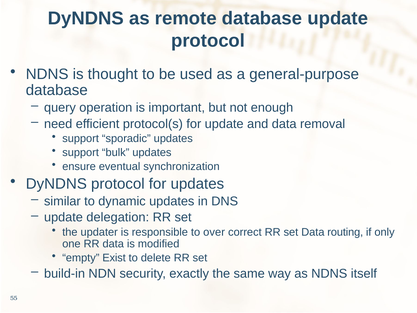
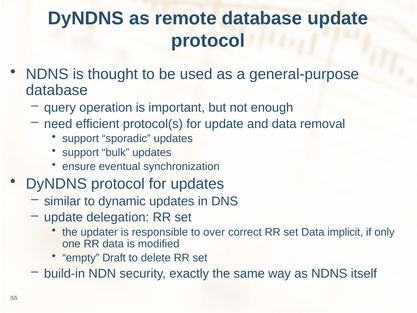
routing: routing -> implicit
Exist: Exist -> Draft
